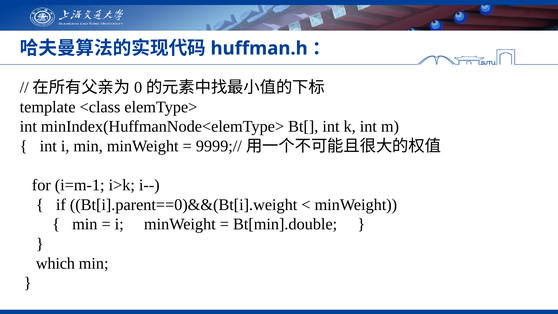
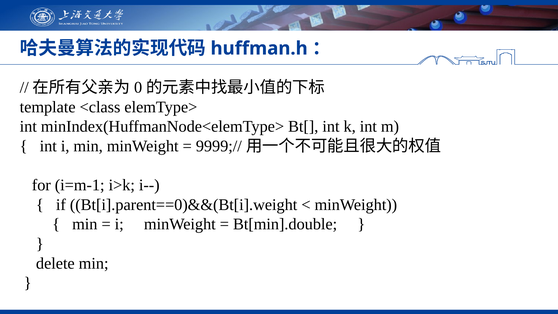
which: which -> delete
